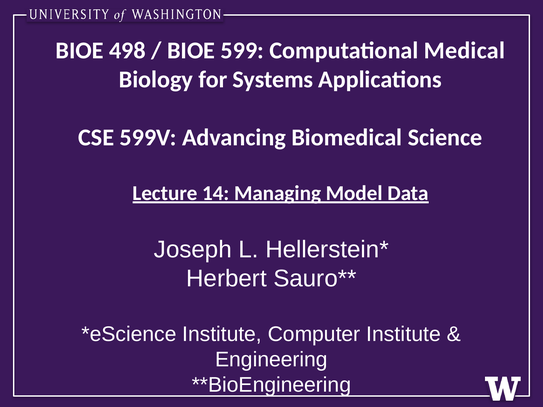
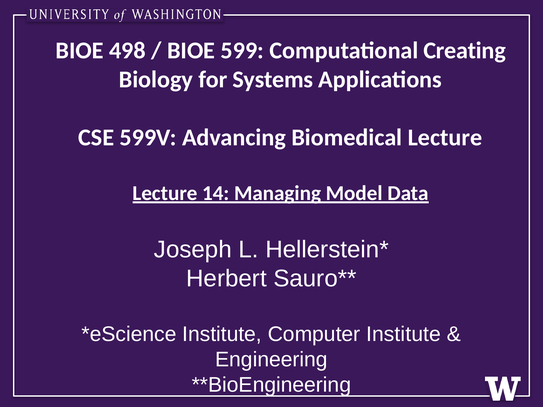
Medical: Medical -> Creating
Biomedical Science: Science -> Lecture
